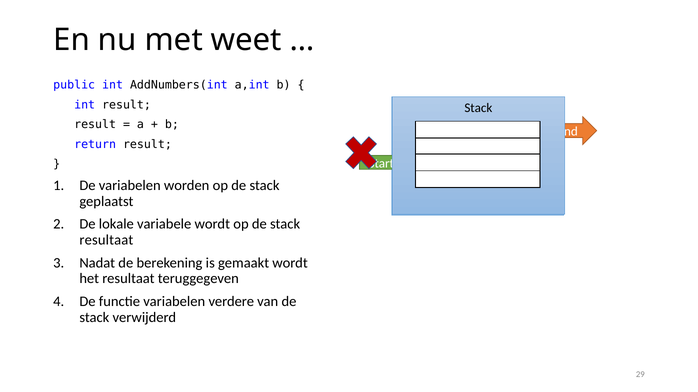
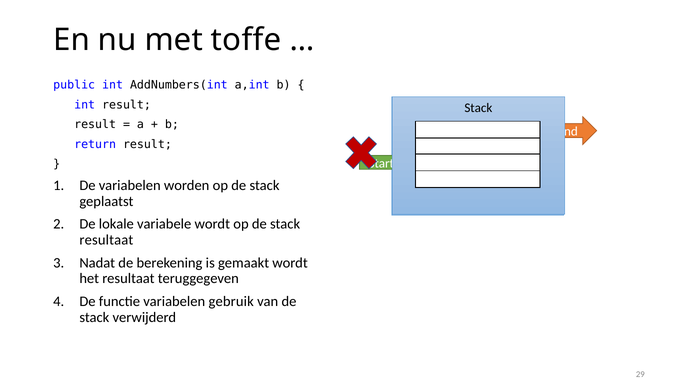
weet: weet -> toffe
verdere: verdere -> gebruik
